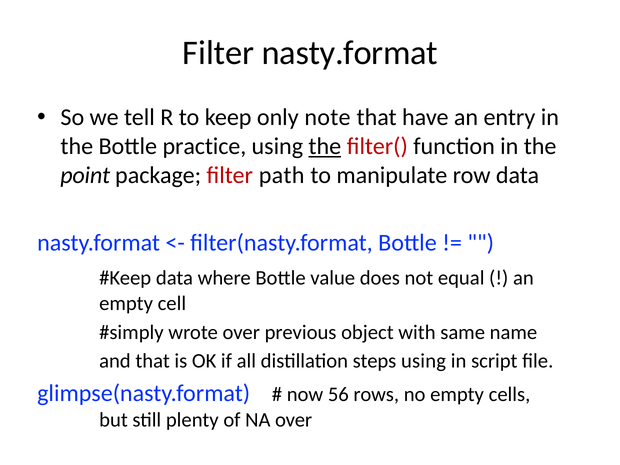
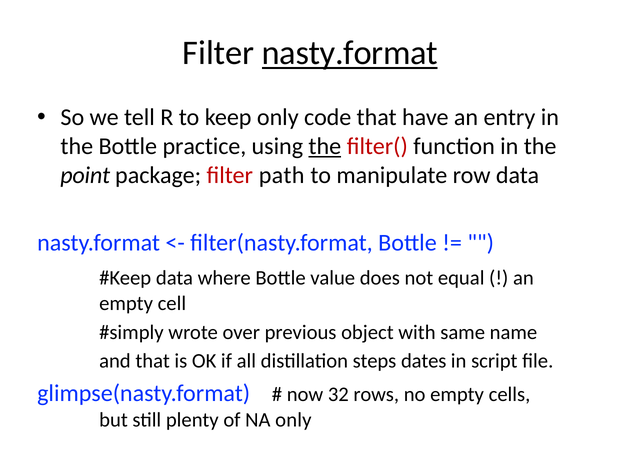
nasty.format at (350, 53) underline: none -> present
note: note -> code
steps using: using -> dates
56: 56 -> 32
NA over: over -> only
